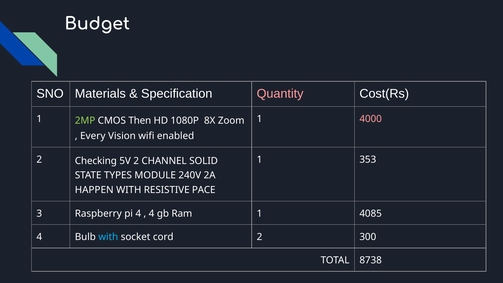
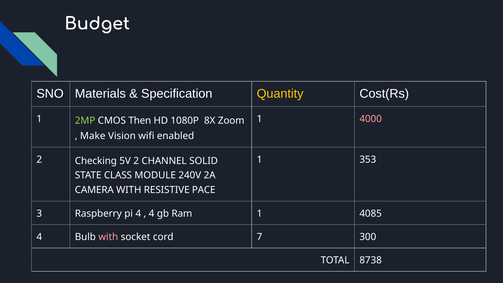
Quantity colour: pink -> yellow
Every: Every -> Make
TYPES: TYPES -> CLASS
HAPPEN: HAPPEN -> CAMERA
with at (108, 237) colour: light blue -> pink
cord 2: 2 -> 7
